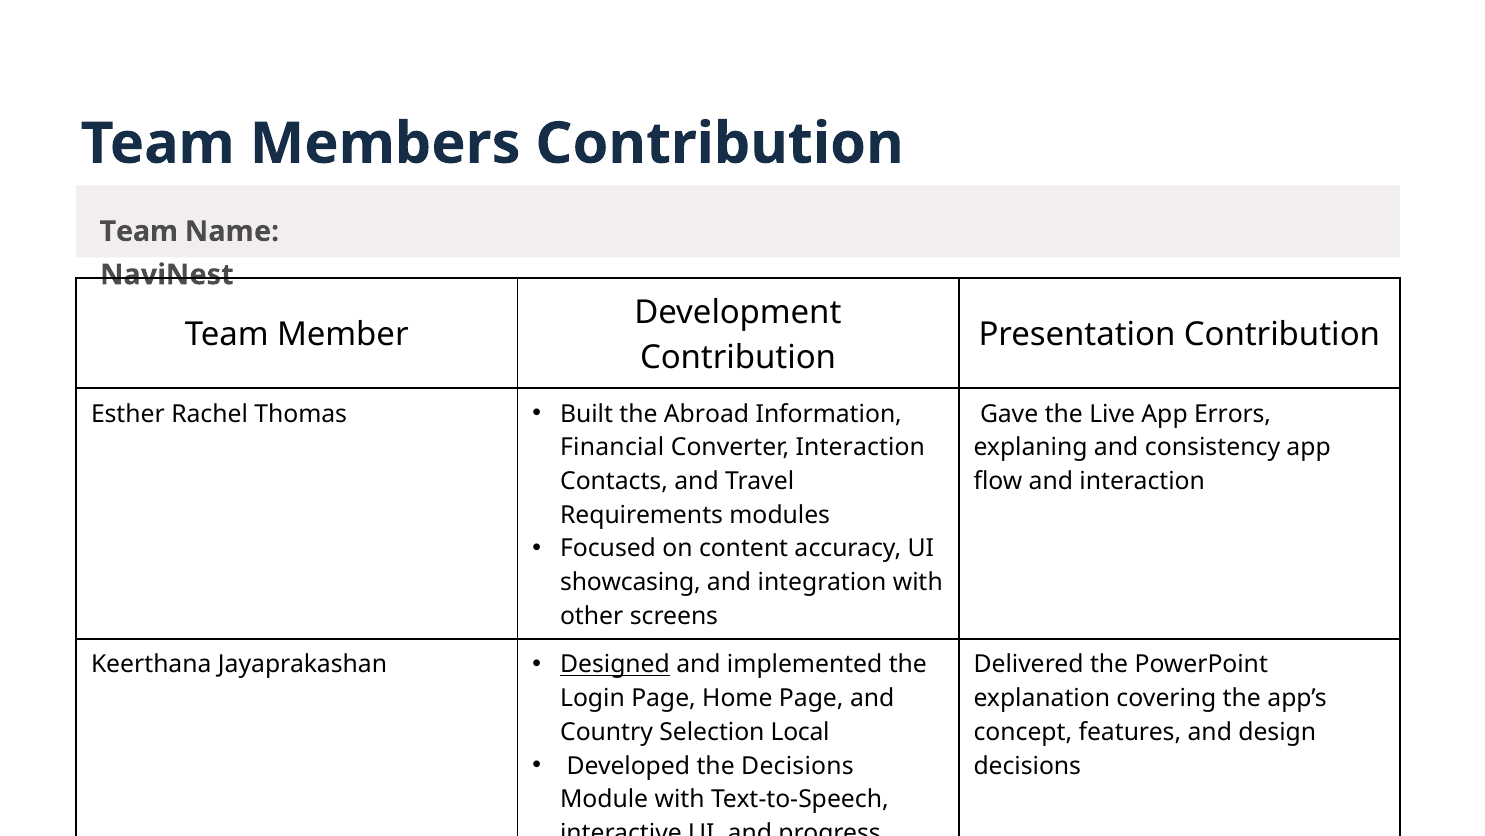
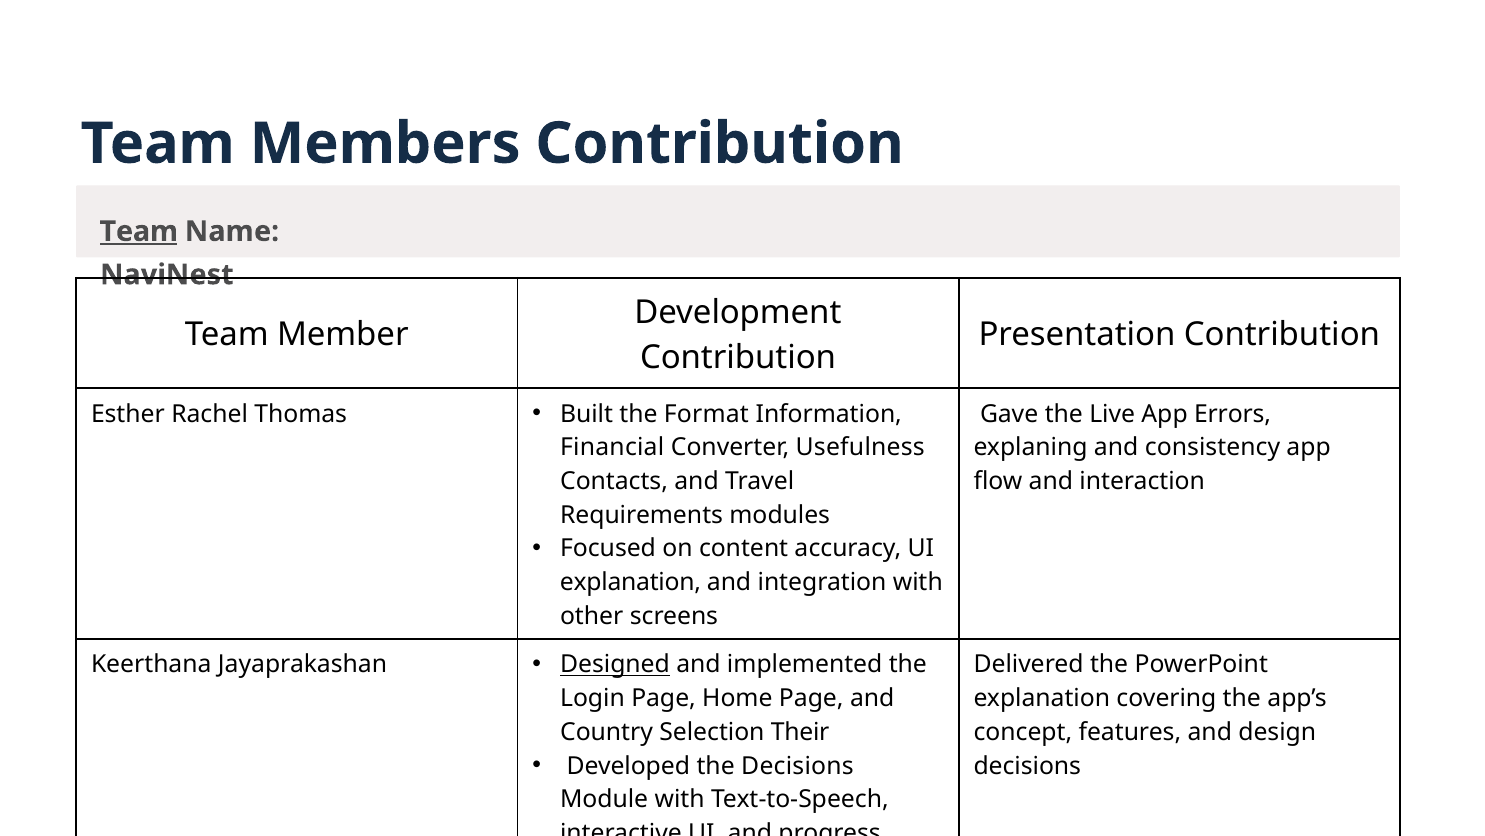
Team at (139, 231) underline: none -> present
Abroad: Abroad -> Format
Converter Interaction: Interaction -> Usefulness
showcasing at (630, 582): showcasing -> explanation
Local: Local -> Their
